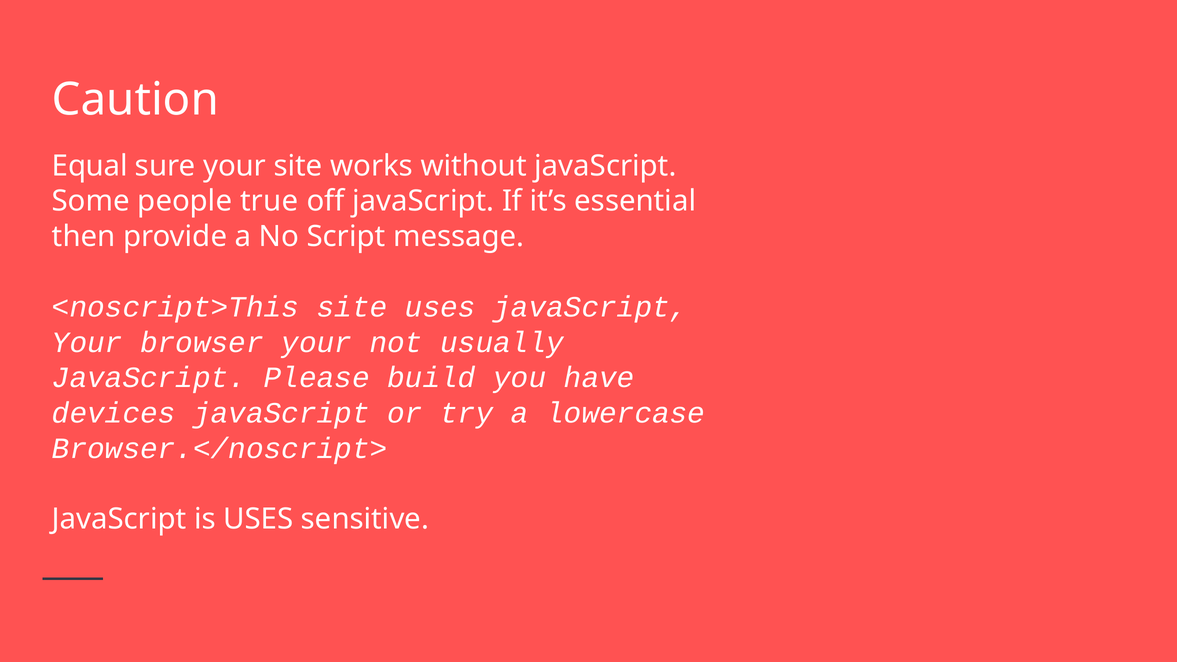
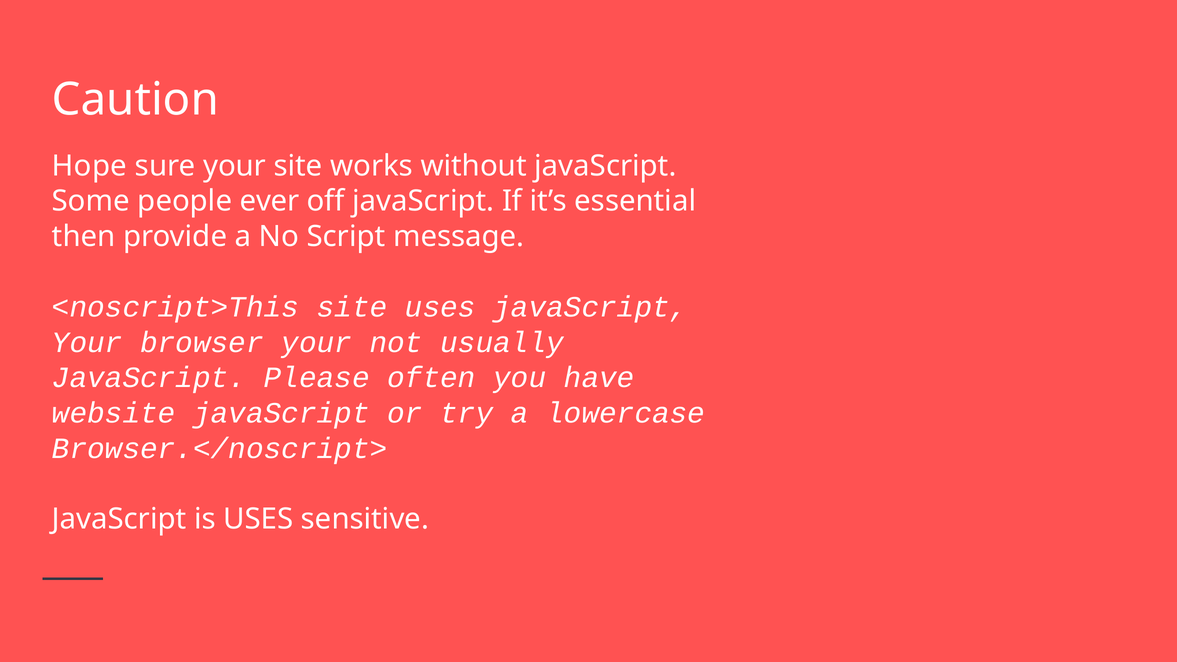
Equal: Equal -> Hope
true: true -> ever
build: build -> often
devices: devices -> website
